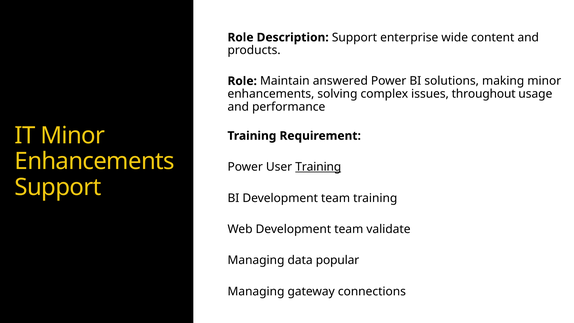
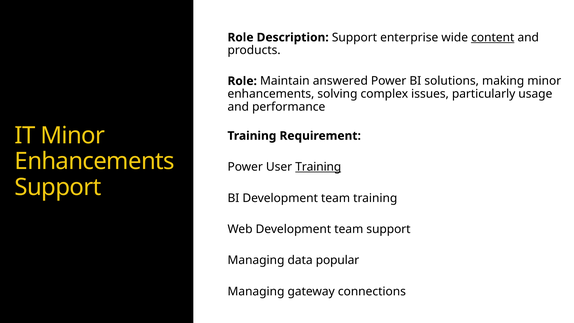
content underline: none -> present
throughout: throughout -> particularly
team validate: validate -> support
